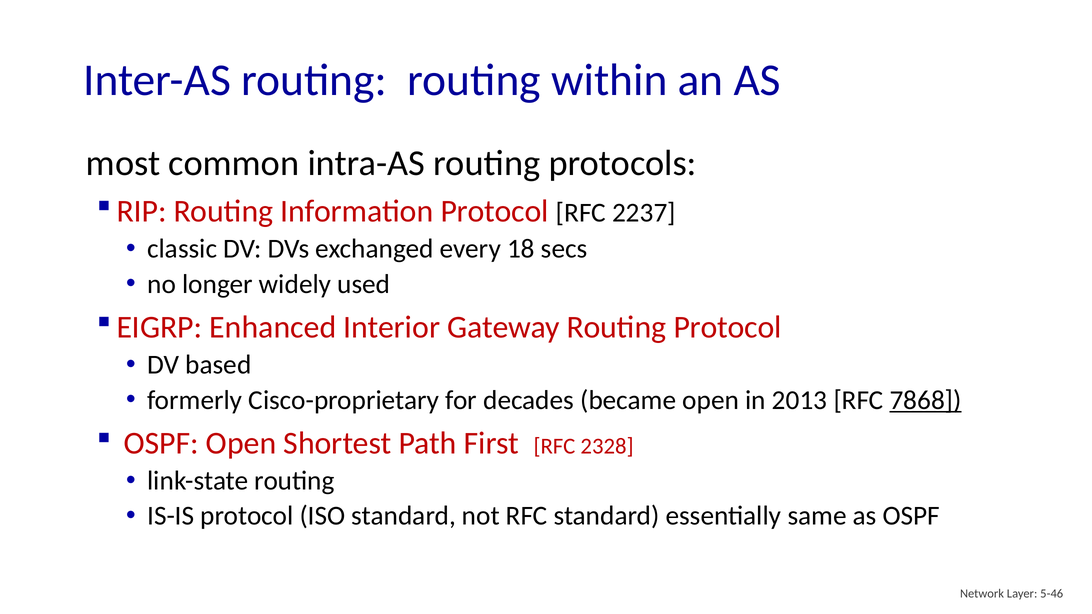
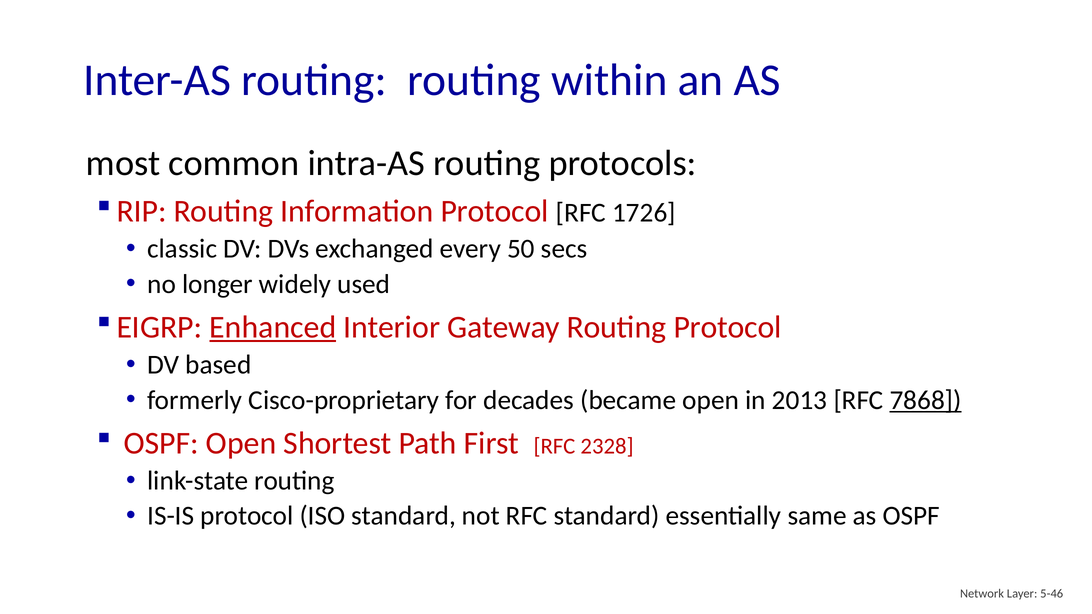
2237: 2237 -> 1726
18: 18 -> 50
Enhanced underline: none -> present
